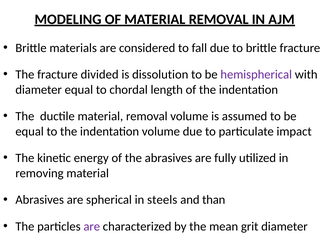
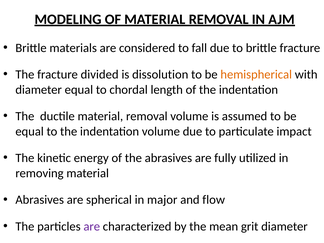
hemispherical colour: purple -> orange
steels: steels -> major
than: than -> flow
